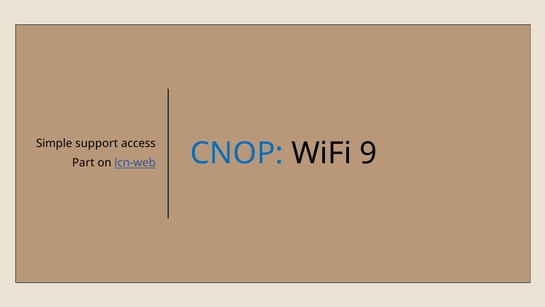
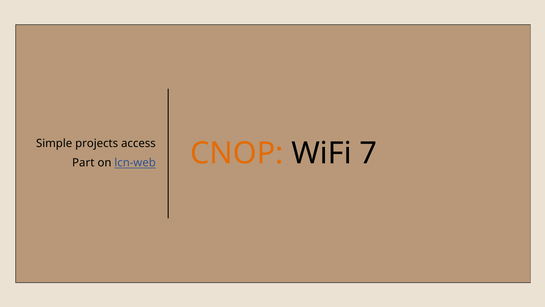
support: support -> projects
CNOP colour: blue -> orange
9: 9 -> 7
